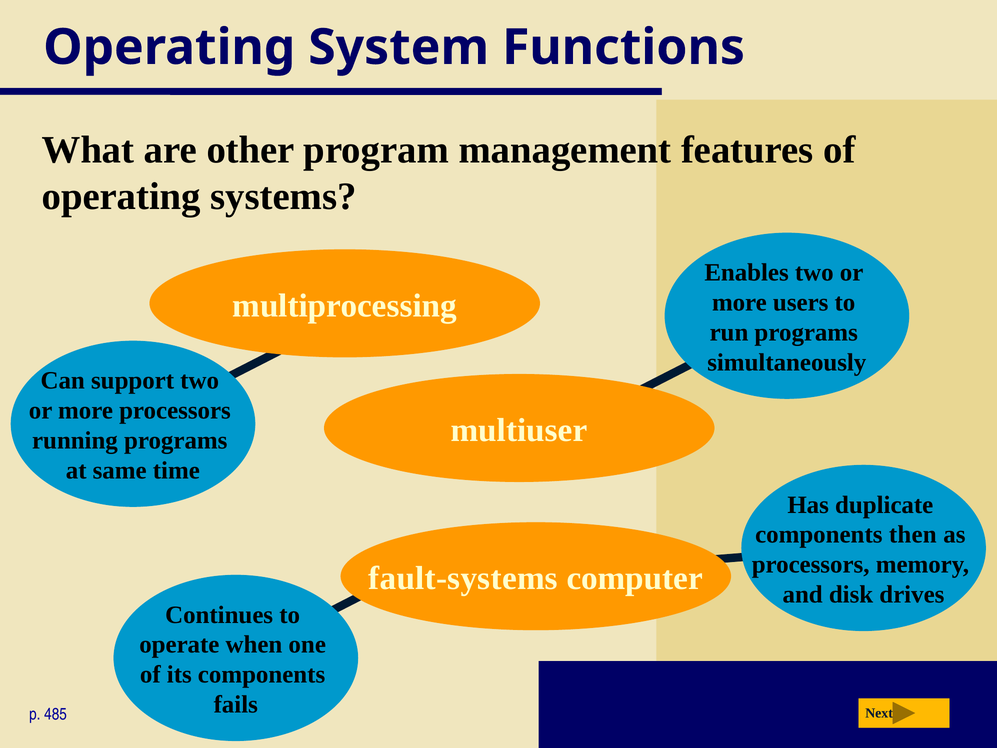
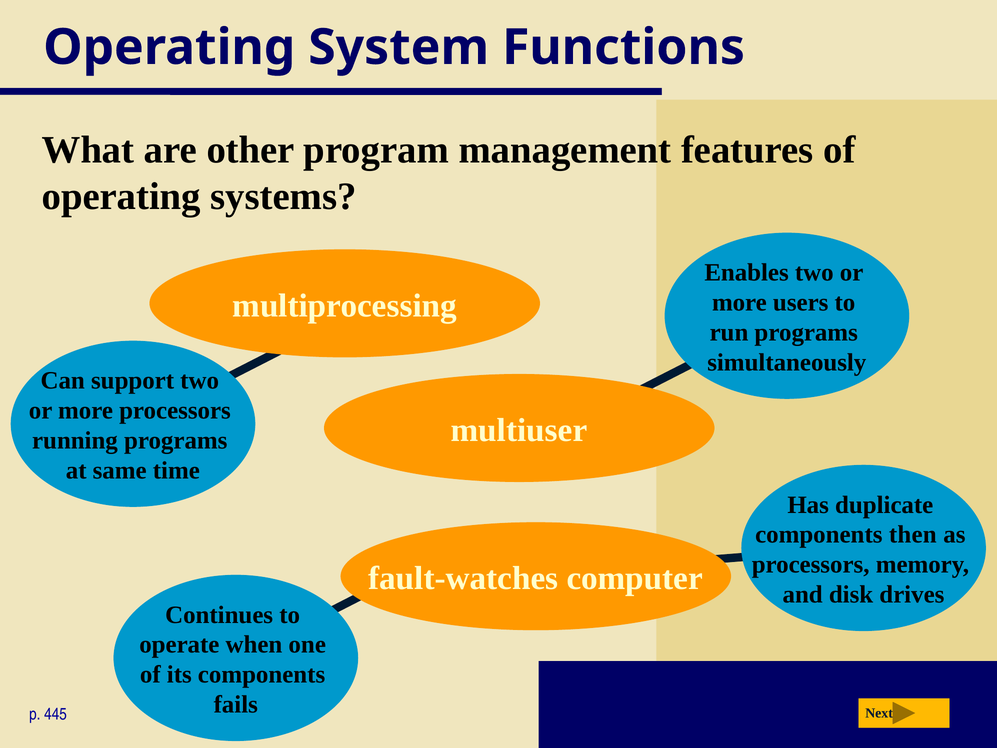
fault-systems: fault-systems -> fault-watches
485: 485 -> 445
